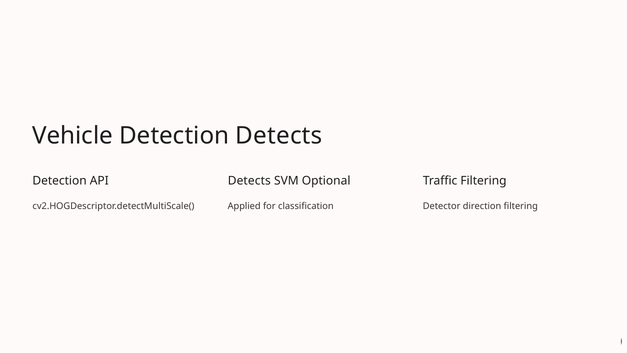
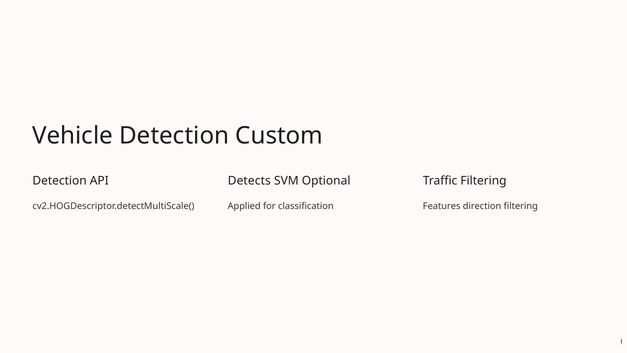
Detection Detects: Detects -> Custom
Detector: Detector -> Features
